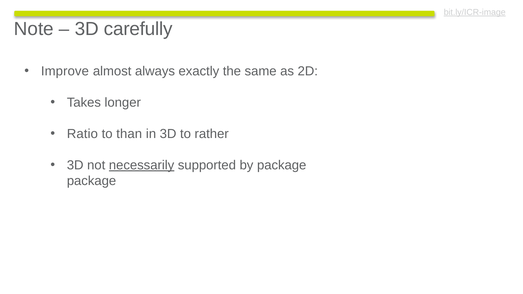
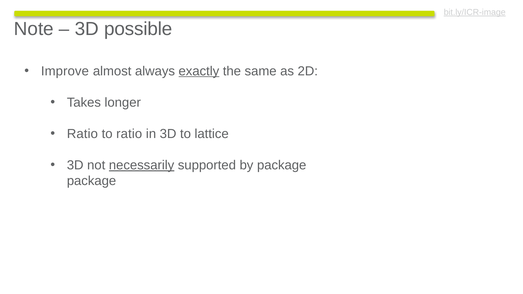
carefully: carefully -> possible
exactly underline: none -> present
to than: than -> ratio
rather: rather -> lattice
